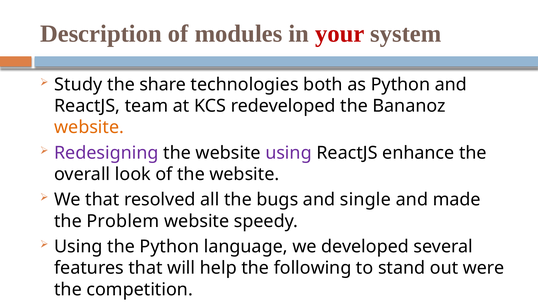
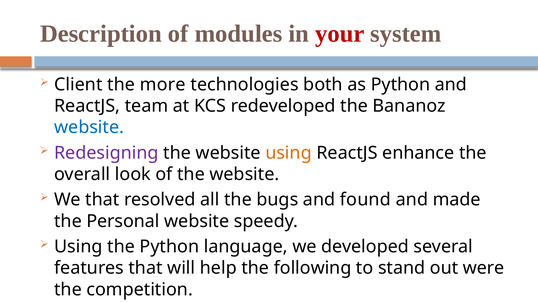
Study: Study -> Client
share: share -> more
website at (89, 128) colour: orange -> blue
using at (289, 153) colour: purple -> orange
single: single -> found
Problem: Problem -> Personal
